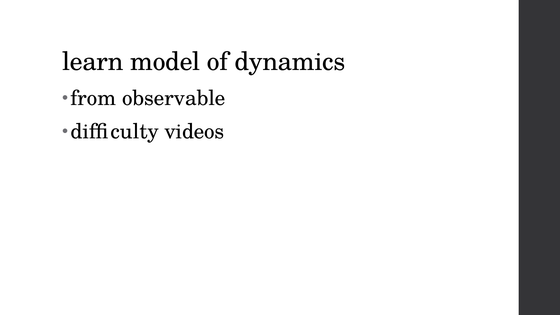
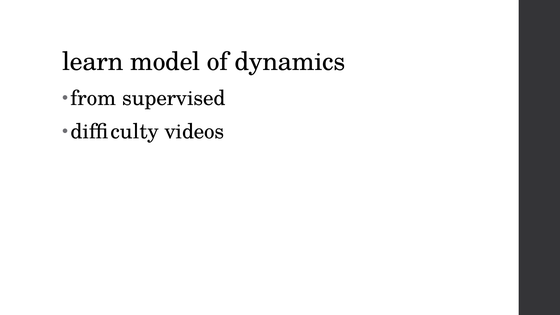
observable: observable -> supervised
